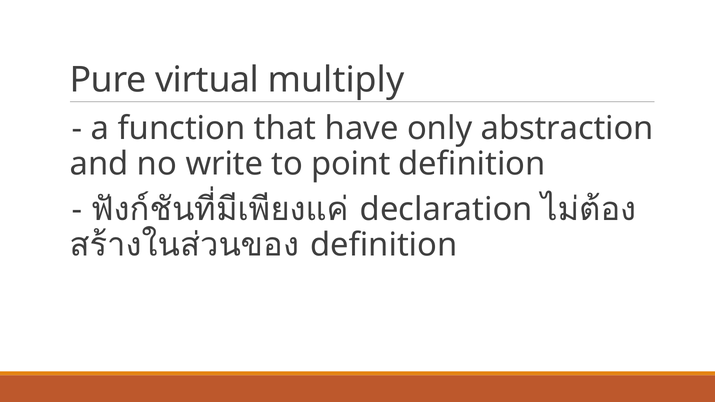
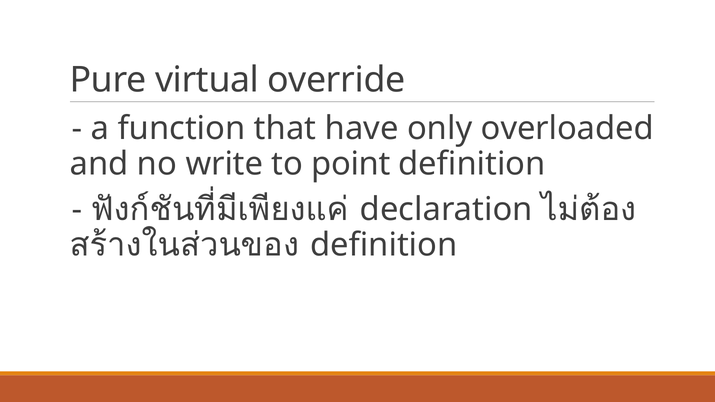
multiply: multiply -> override
abstraction: abstraction -> overloaded
